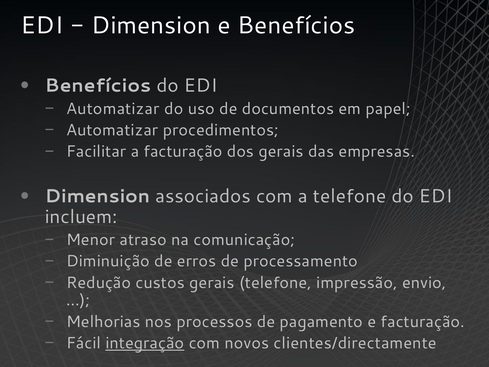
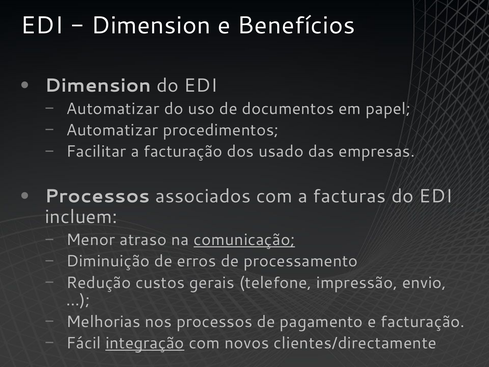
Benefícios at (98, 86): Benefícios -> Dimension
dos gerais: gerais -> usado
Dimension at (98, 196): Dimension -> Processos
a telefone: telefone -> facturas
comunicação underline: none -> present
